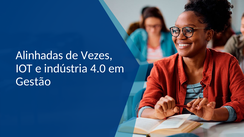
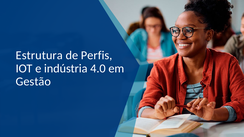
Alinhadas: Alinhadas -> Estrutura
Vezes: Vezes -> Perfis
